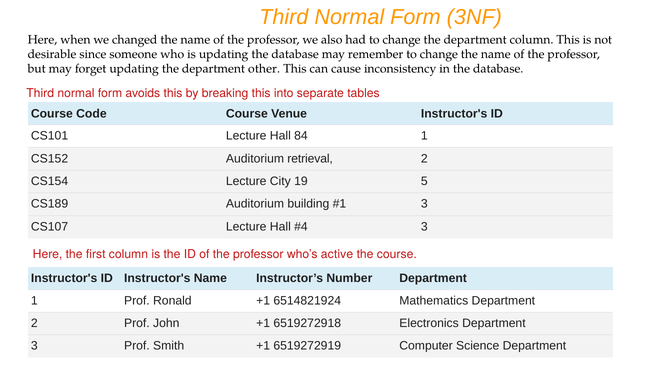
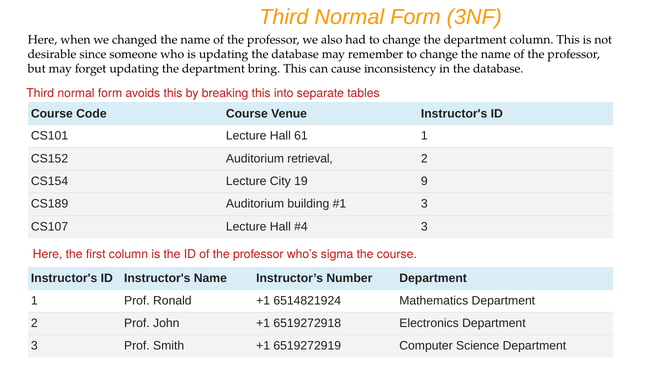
other: other -> bring
84: 84 -> 61
5: 5 -> 9
active: active -> sigma
